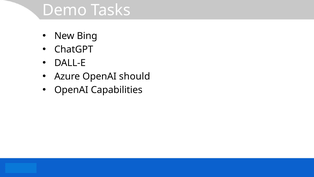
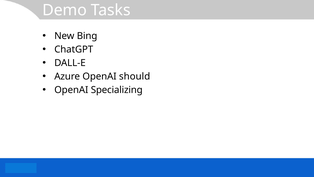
Capabilities: Capabilities -> Specializing
